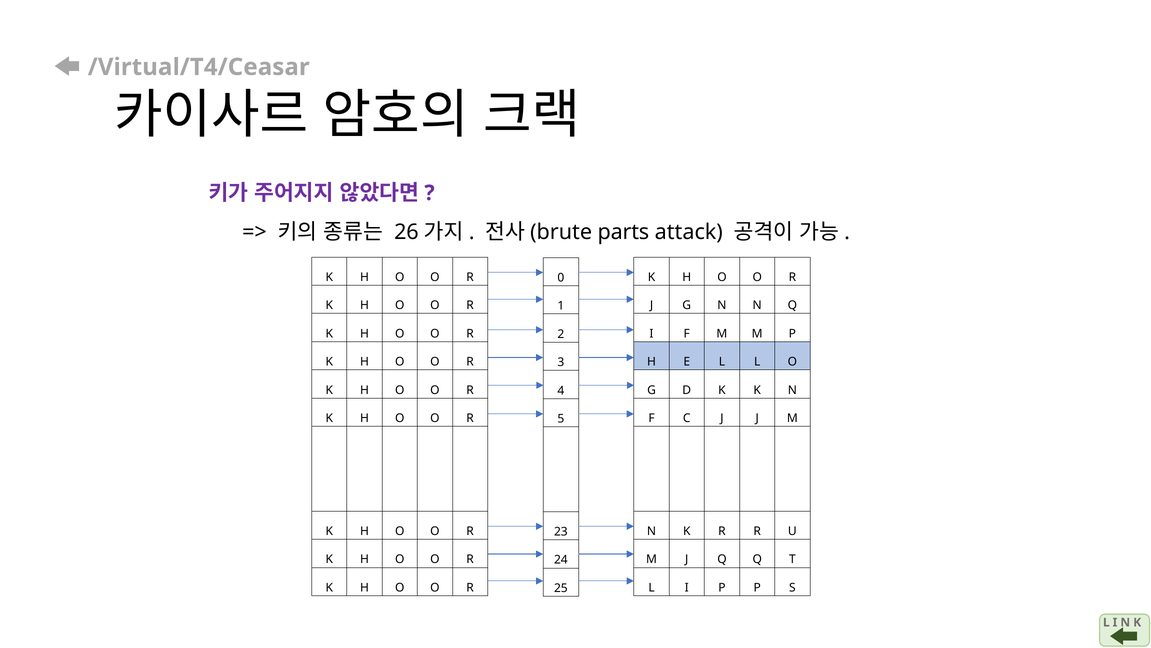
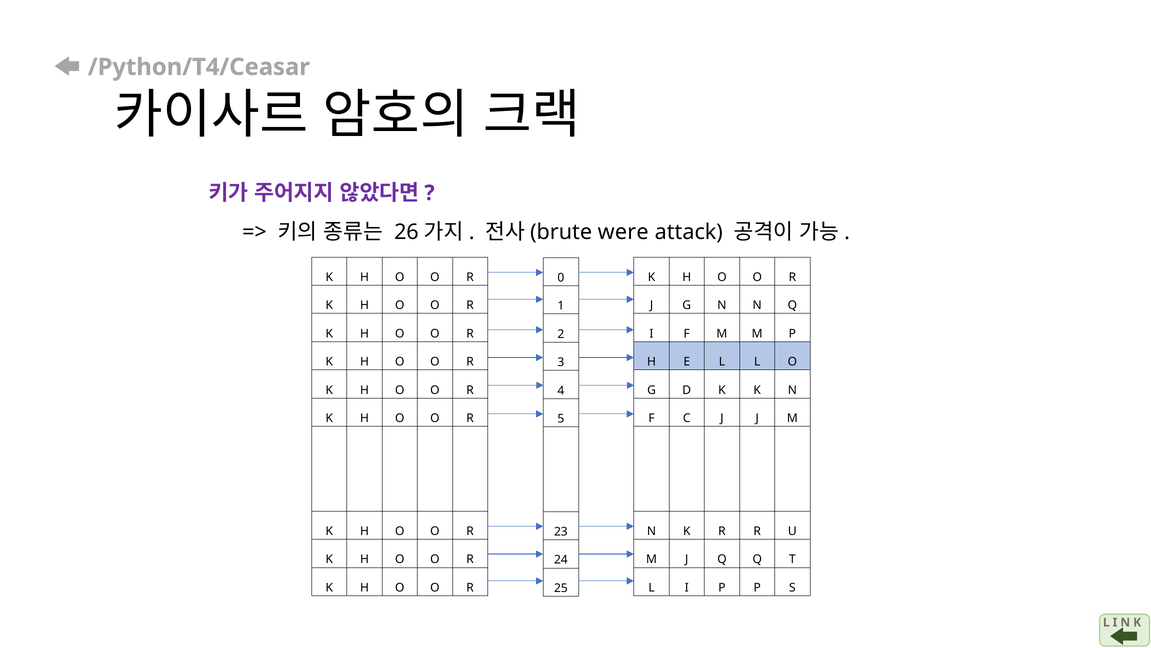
/Virtual/T4/Ceasar: /Virtual/T4/Ceasar -> /Python/T4/Ceasar
parts: parts -> were
